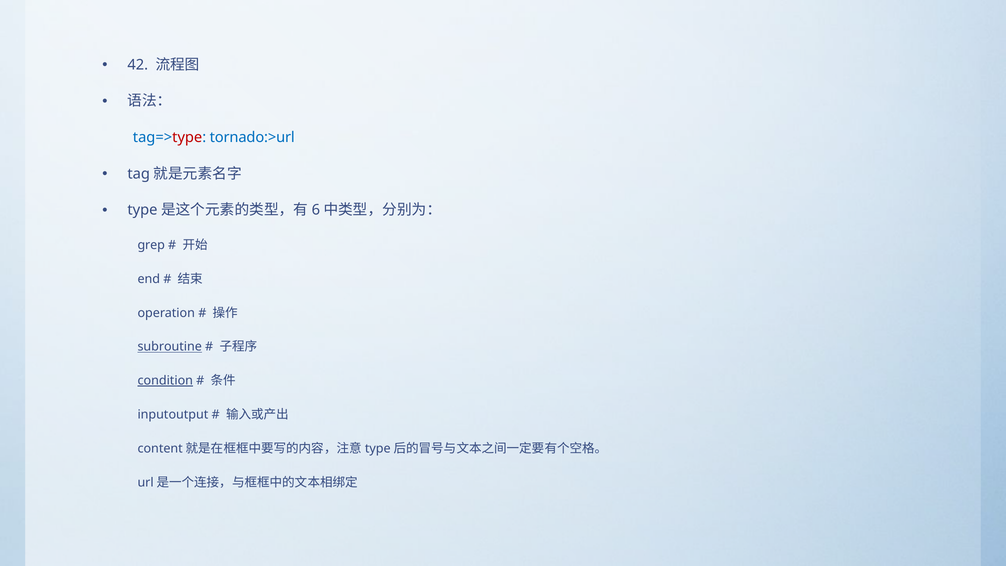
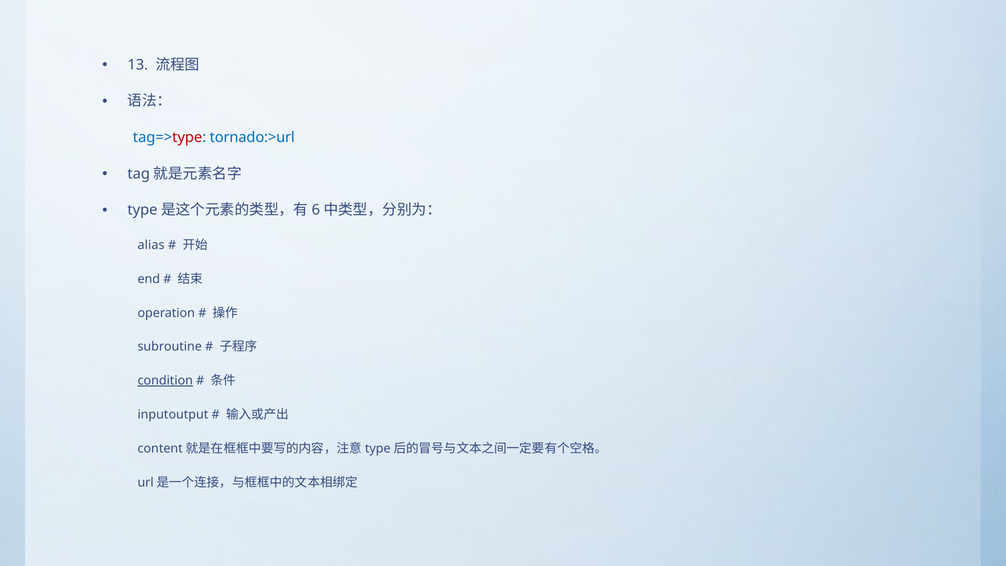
42: 42 -> 13
grep: grep -> alias
subroutine underline: present -> none
